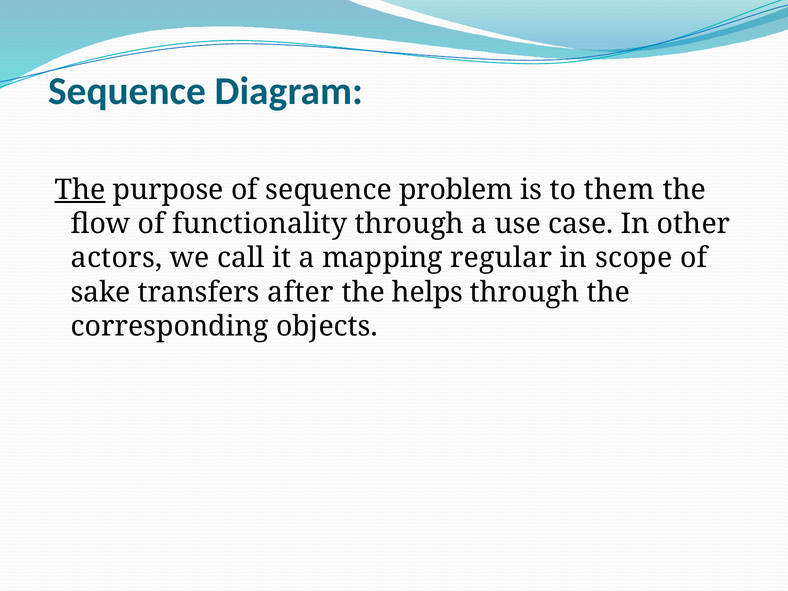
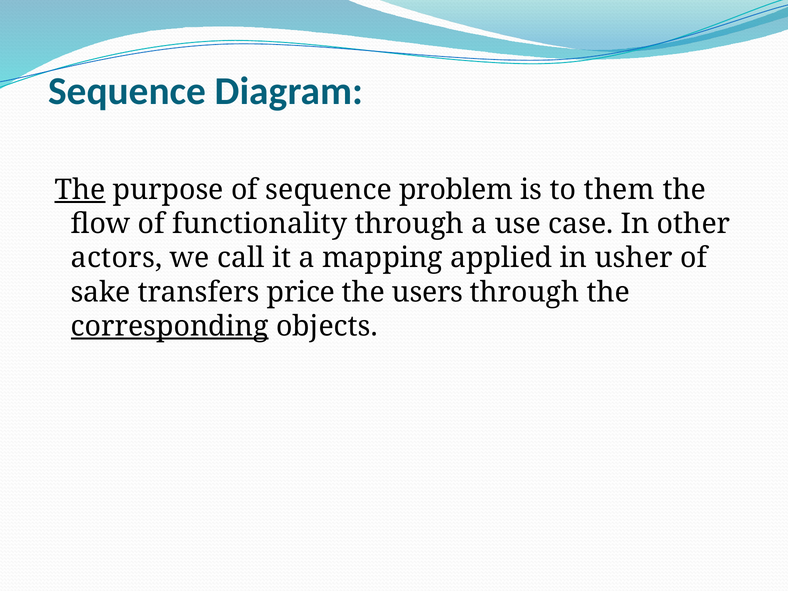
regular: regular -> applied
scope: scope -> usher
after: after -> price
helps: helps -> users
corresponding underline: none -> present
